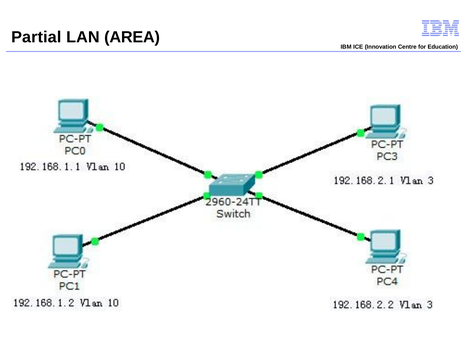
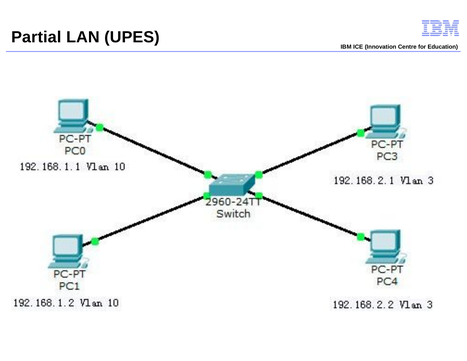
AREA: AREA -> UPES
